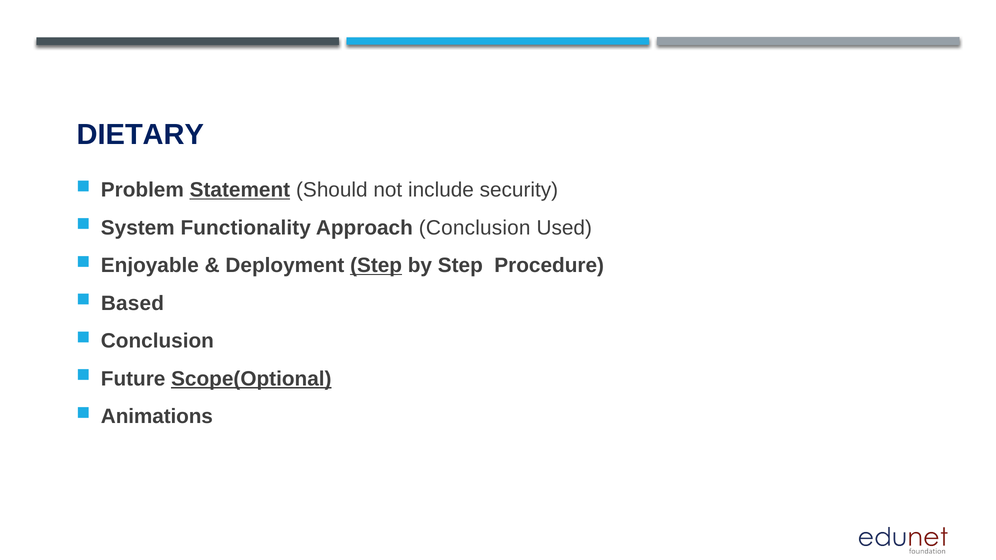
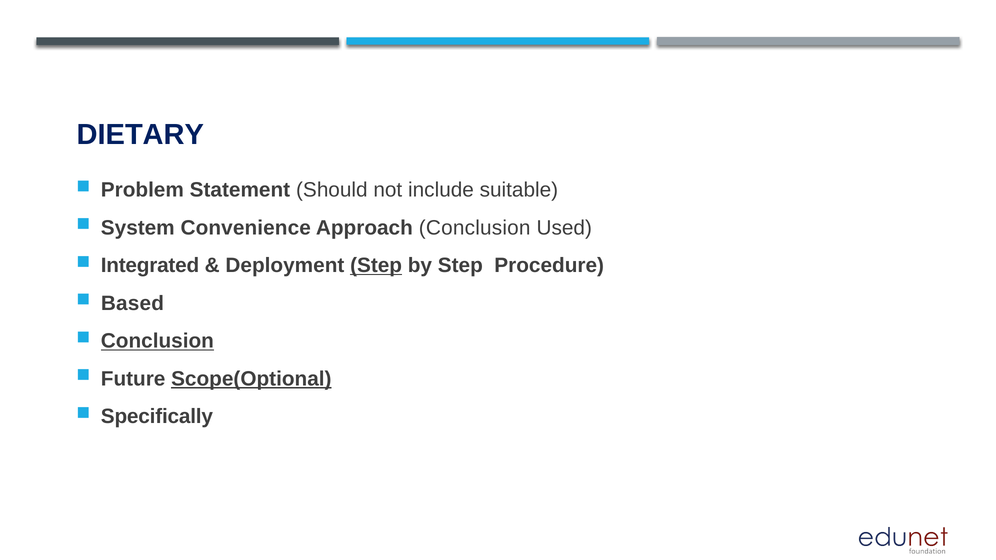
Statement underline: present -> none
security: security -> suitable
Functionality: Functionality -> Convenience
Enjoyable: Enjoyable -> Integrated
Conclusion at (157, 341) underline: none -> present
Animations: Animations -> Specifically
